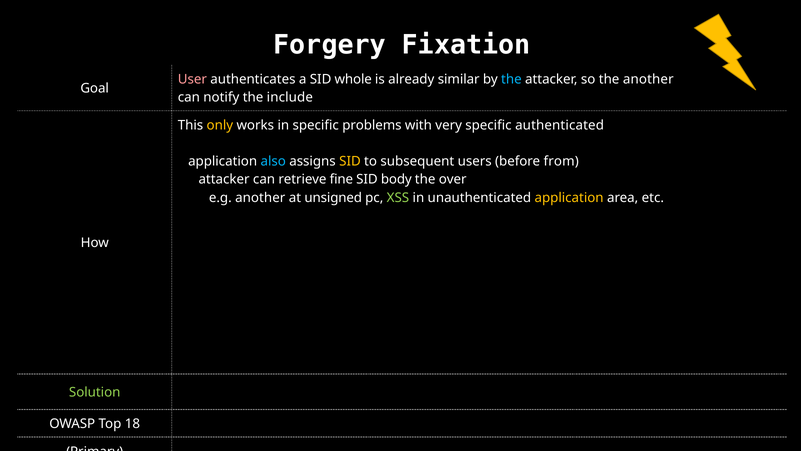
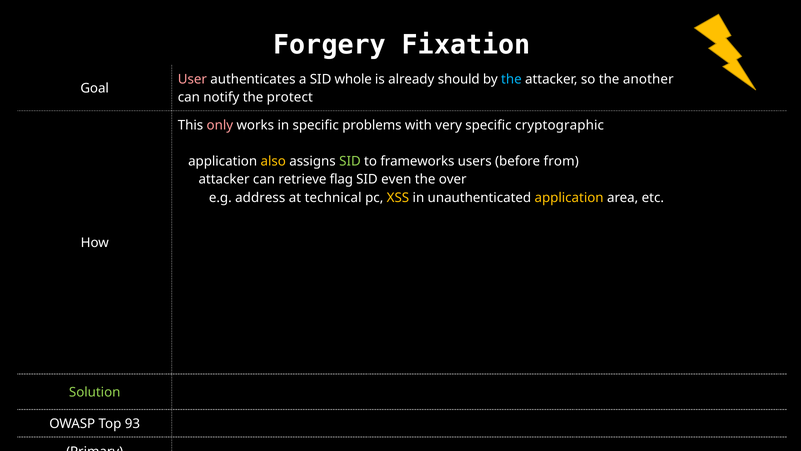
similar: similar -> should
include: include -> protect
only colour: yellow -> pink
authenticated: authenticated -> cryptographic
also colour: light blue -> yellow
SID at (350, 161) colour: yellow -> light green
subsequent: subsequent -> frameworks
fine: fine -> flag
body: body -> even
e.g another: another -> address
unsigned: unsigned -> technical
XSS colour: light green -> yellow
18: 18 -> 93
